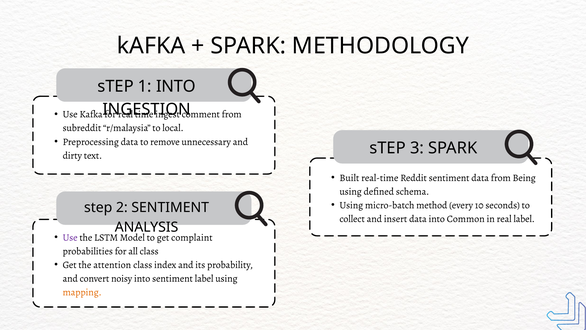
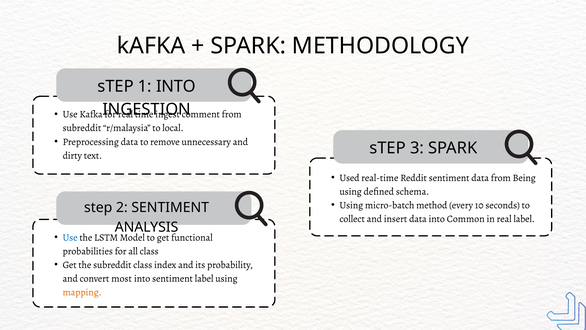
Built: Built -> Used
Use at (70, 237) colour: purple -> blue
complaint: complaint -> functional
the attention: attention -> subreddit
noisy: noisy -> most
